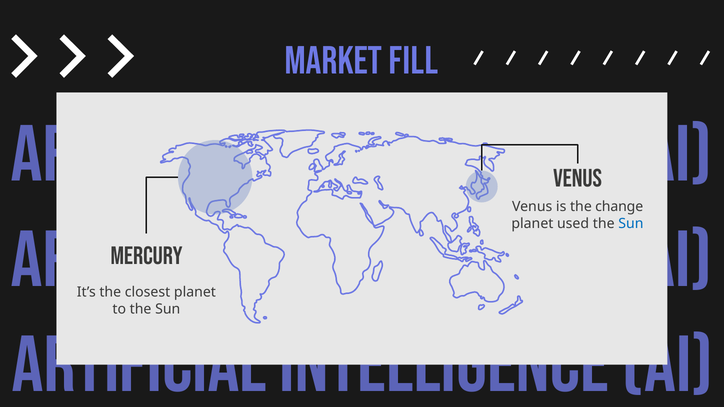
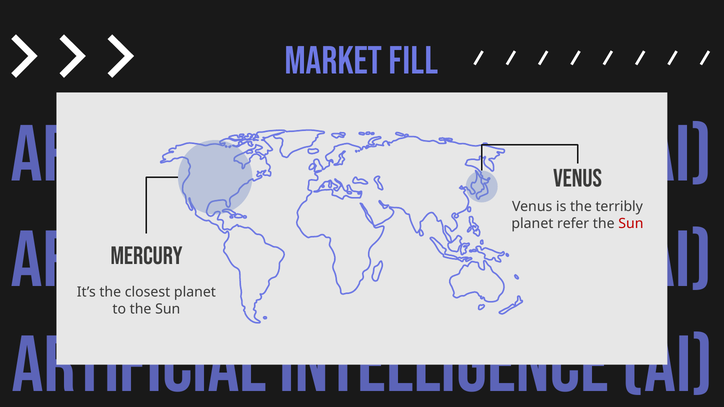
change: change -> terribly
used: used -> refer
Sun at (631, 224) colour: blue -> red
